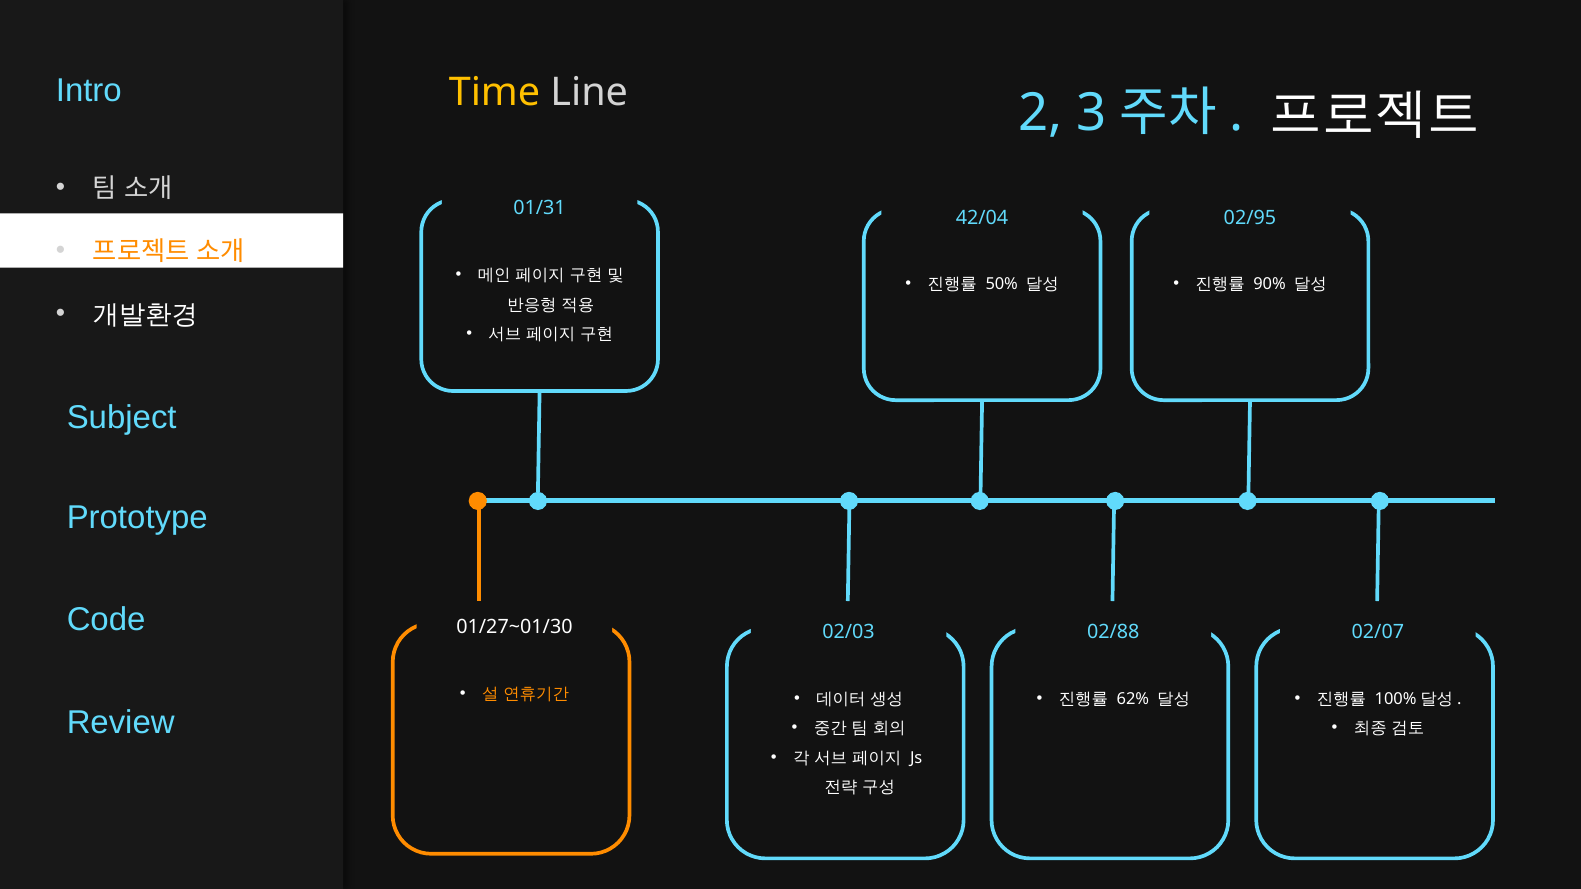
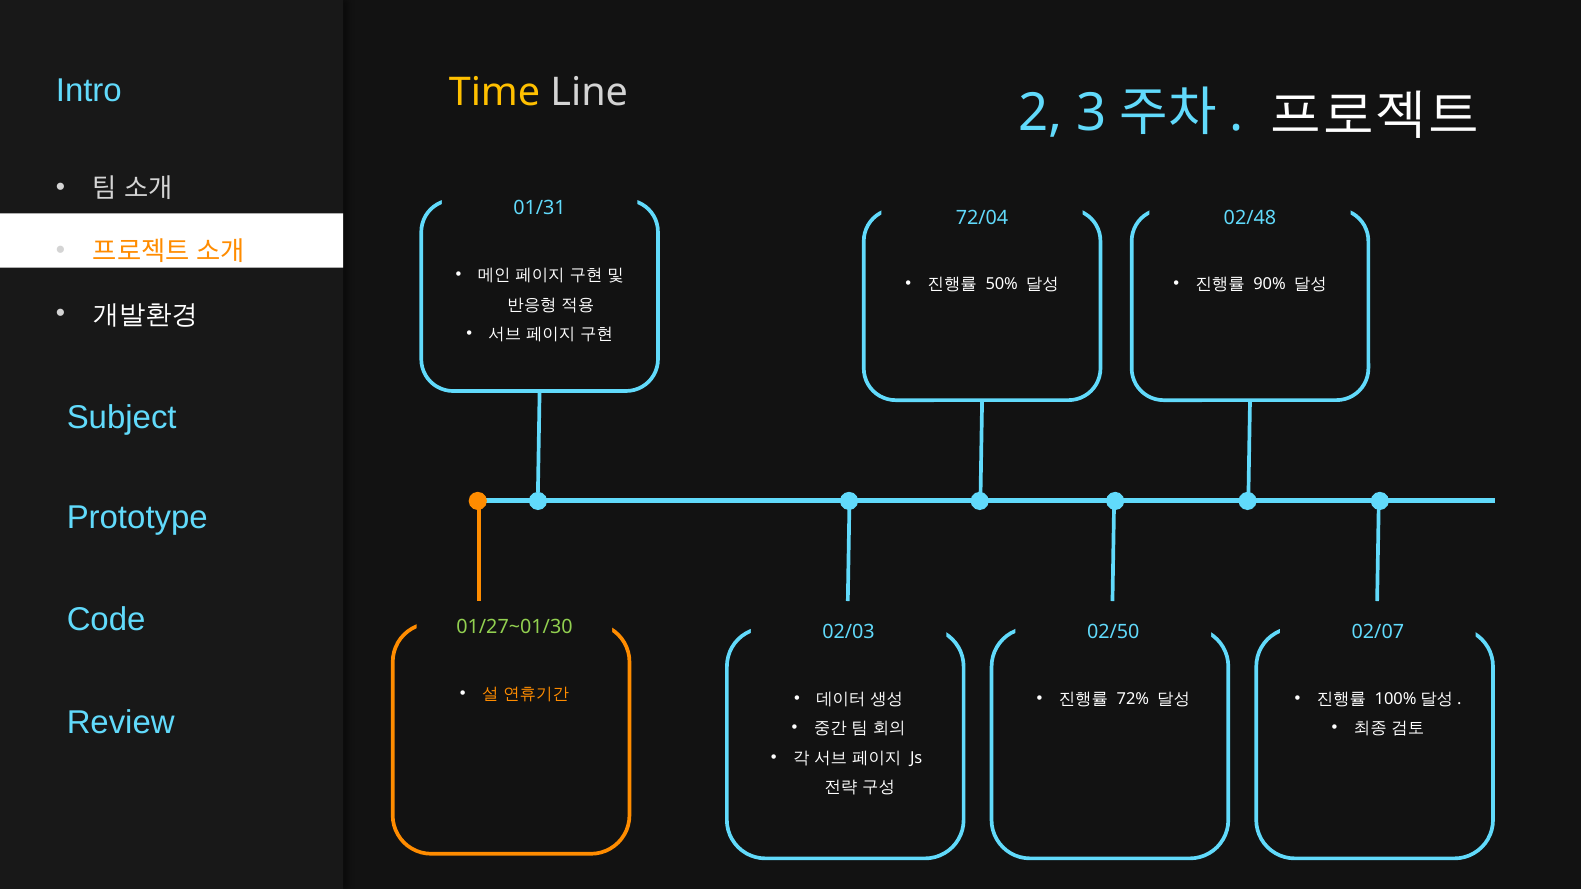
42/04: 42/04 -> 72/04
02/95: 02/95 -> 02/48
01/27~01/30 colour: white -> light green
02/88: 02/88 -> 02/50
62%: 62% -> 72%
